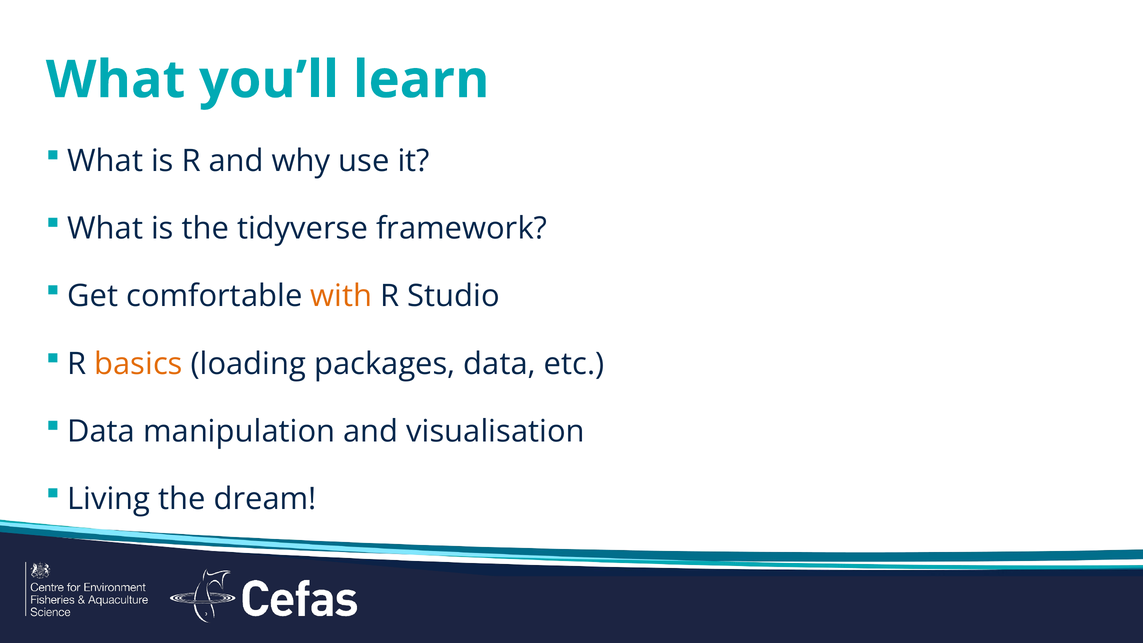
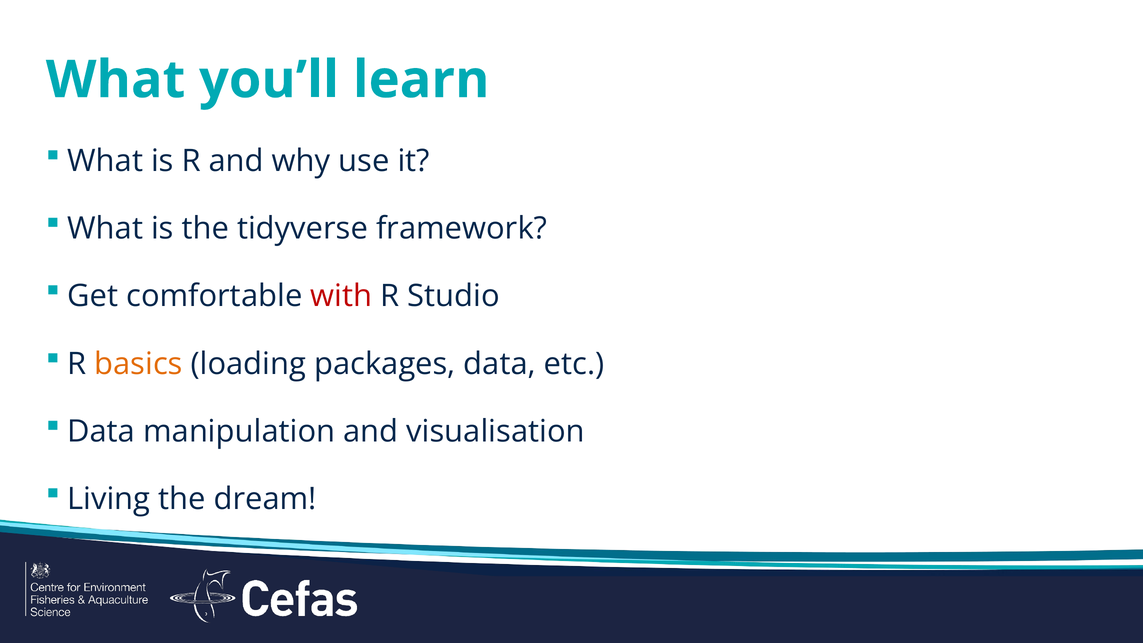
with colour: orange -> red
